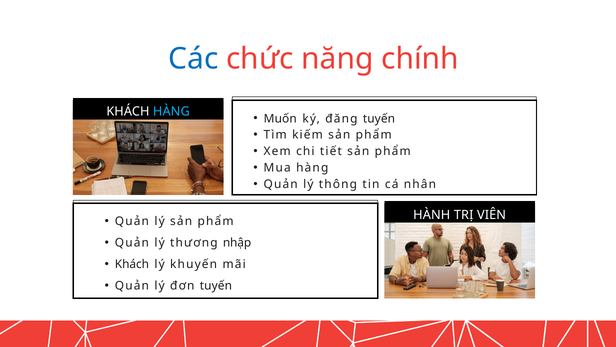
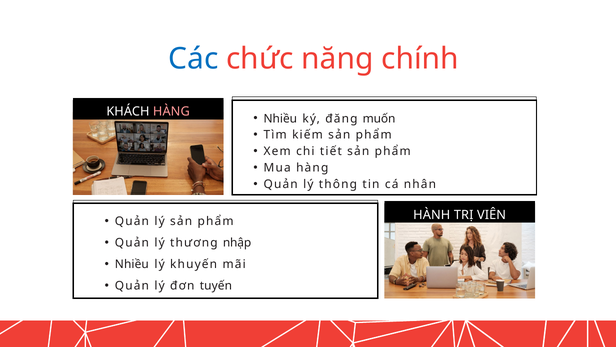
HÀNG at (171, 112) colour: light blue -> pink
Muốn at (280, 118): Muốn -> Nhiều
đăng tuyến: tuyến -> muốn
Khách at (132, 264): Khách -> Nhiều
